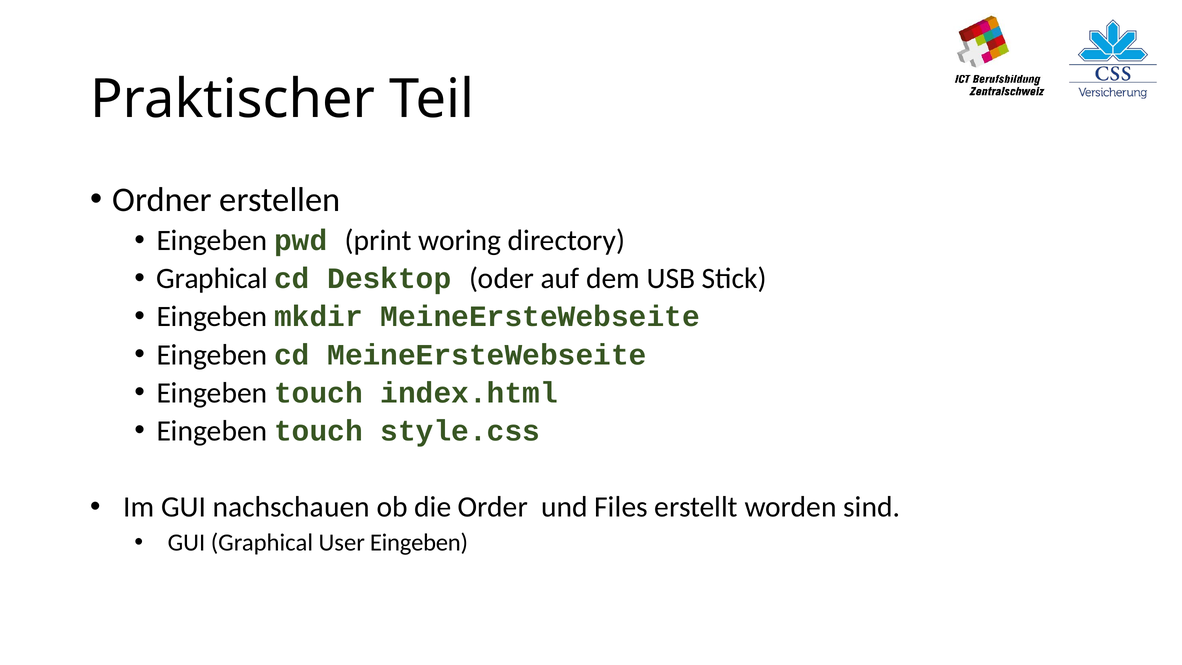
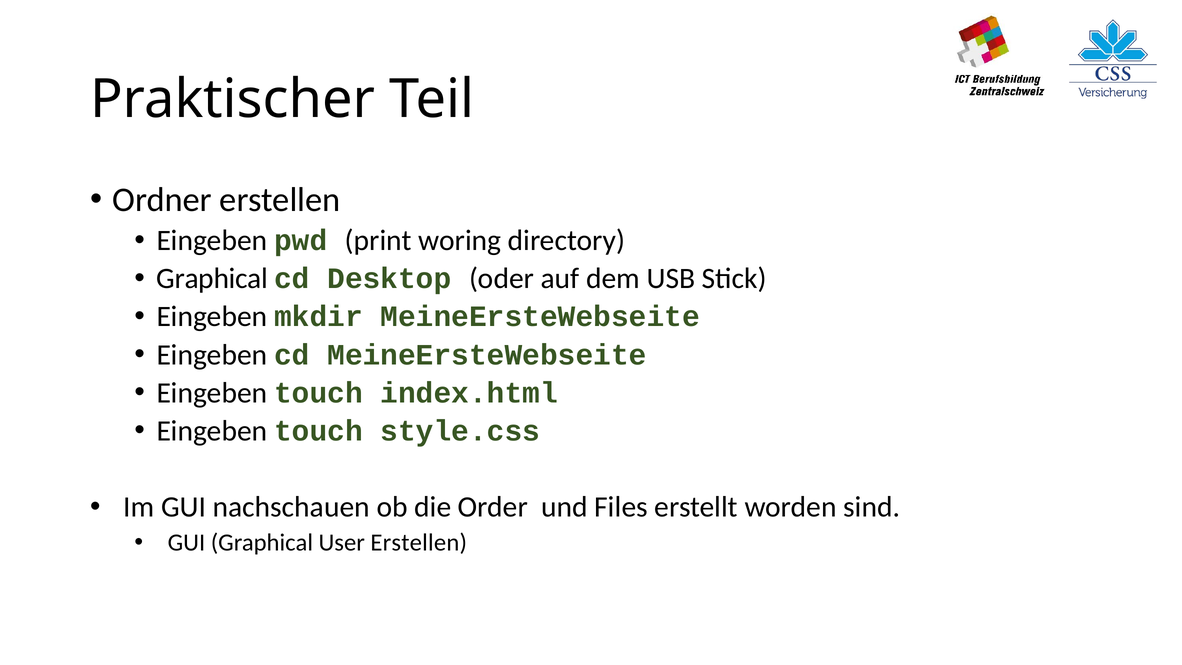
User Eingeben: Eingeben -> Erstellen
